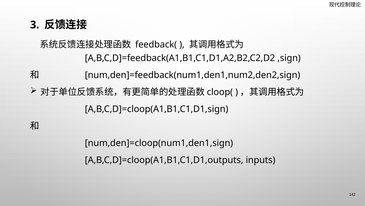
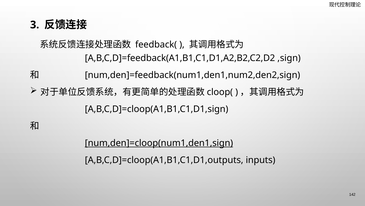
num,den]=cloop(num1,den1,sign underline: none -> present
